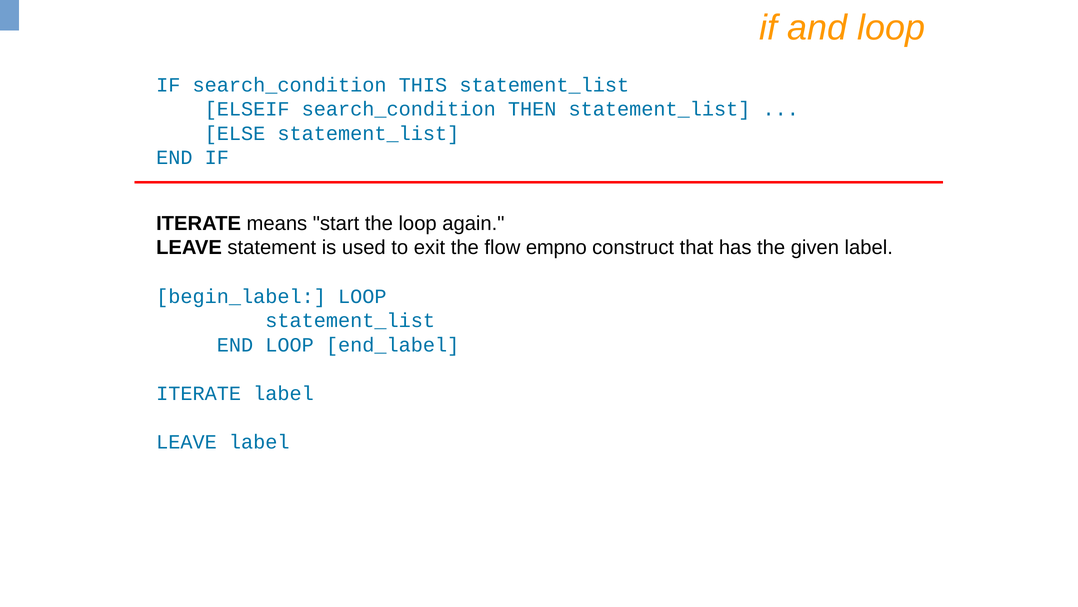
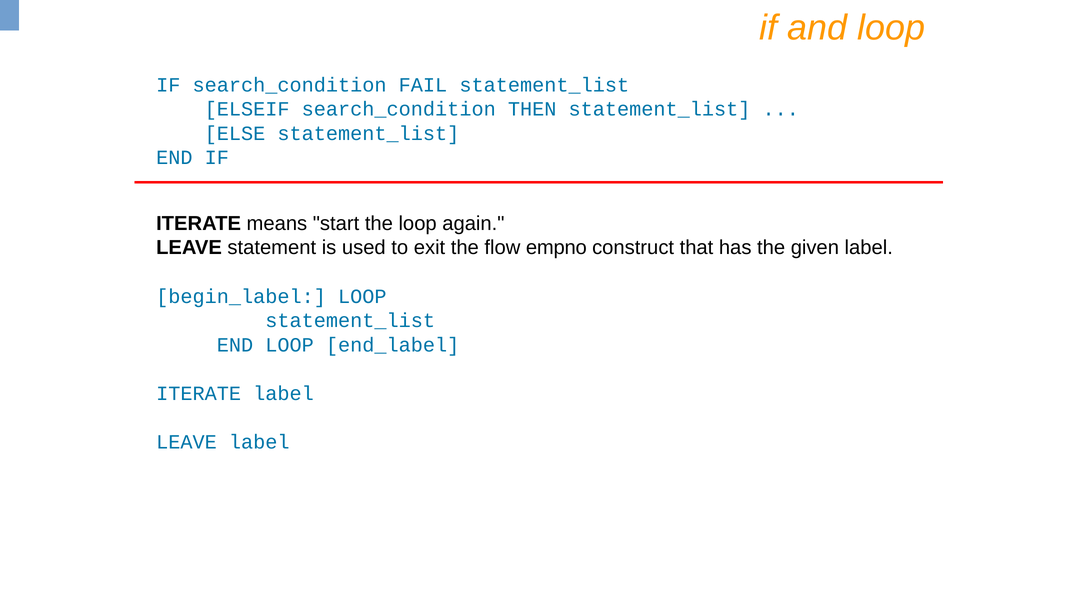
THIS: THIS -> FAIL
